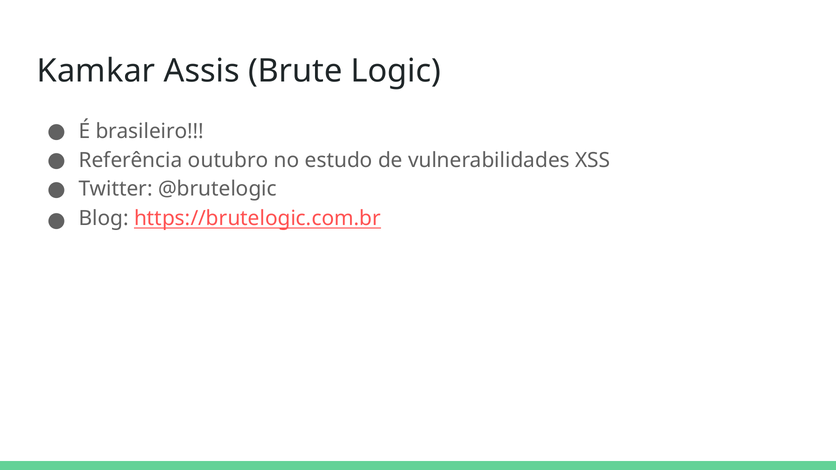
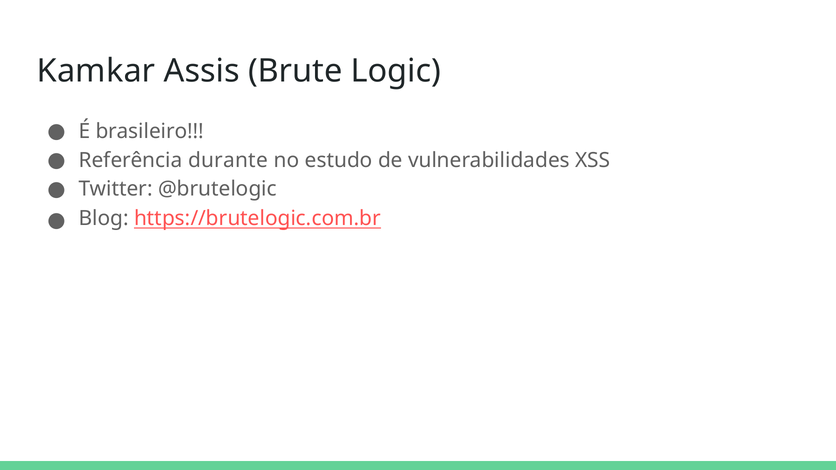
outubro: outubro -> durante
